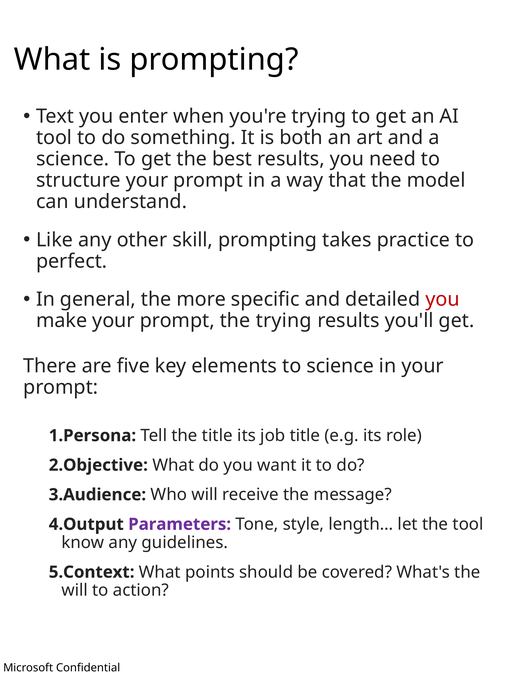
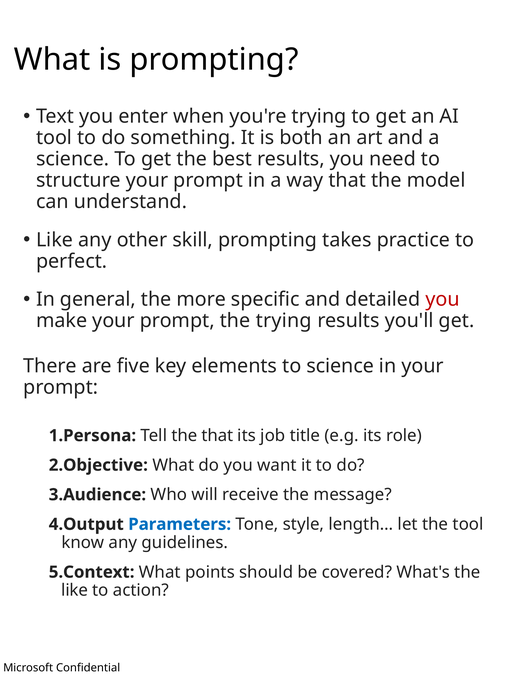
the title: title -> that
Parameters colour: purple -> blue
will at (75, 591): will -> like
